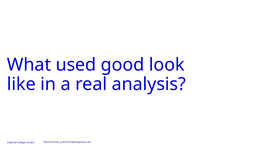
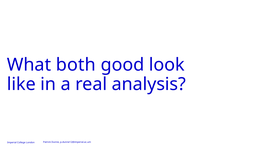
used: used -> both
